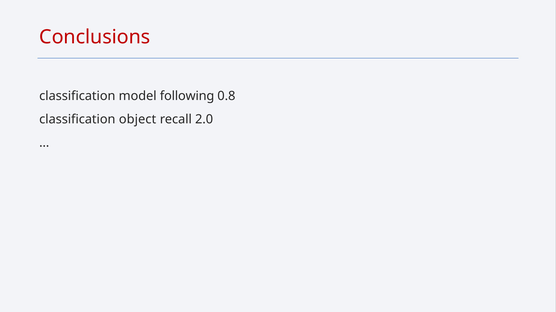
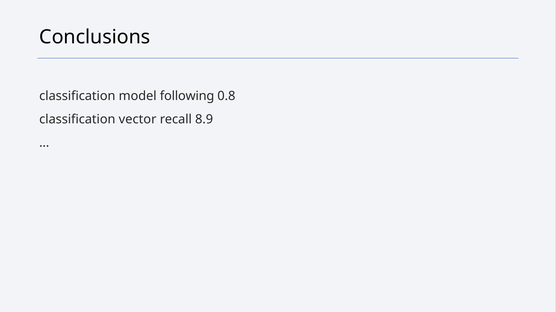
Conclusions colour: red -> black
object: object -> vector
2.0: 2.0 -> 8.9
